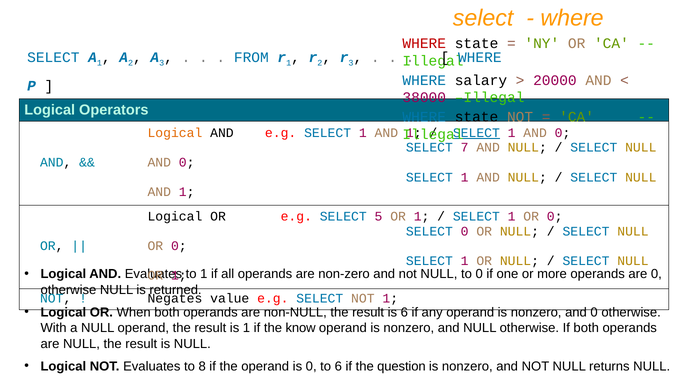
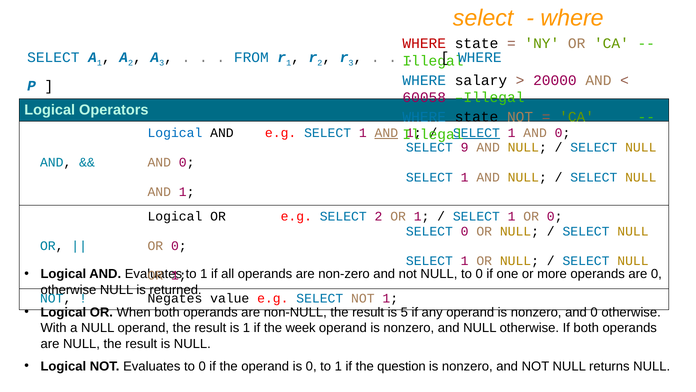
38000: 38000 -> 60058
Logical at (175, 133) colour: orange -> blue
AND at (386, 133) underline: none -> present
7: 7 -> 9
SELECT 5: 5 -> 2
is 6: 6 -> 5
know: know -> week
Evaluates to 8: 8 -> 0
0 to 6: 6 -> 1
